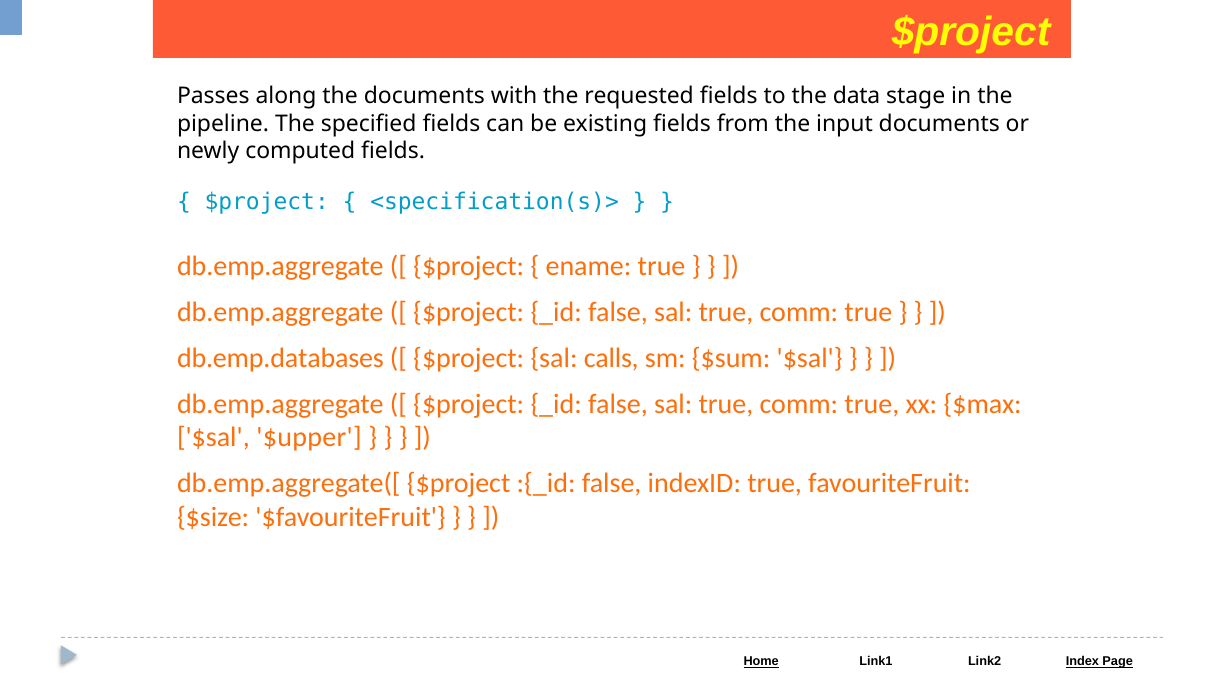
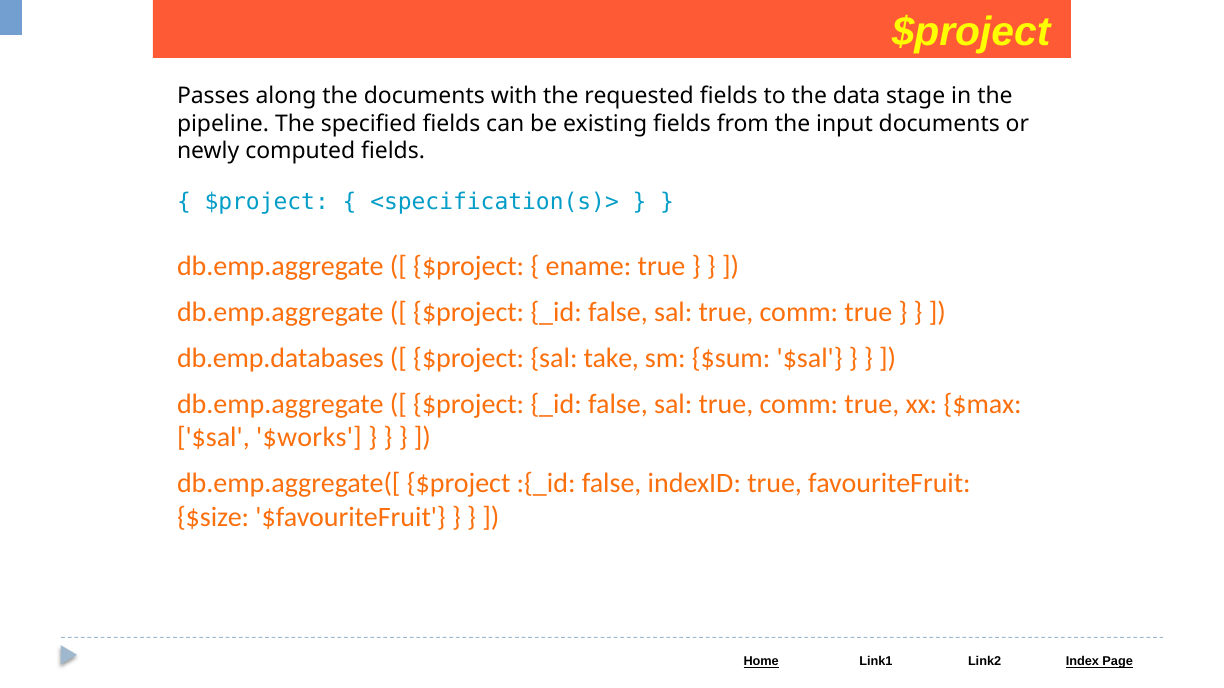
calls: calls -> take
$upper: $upper -> $works
